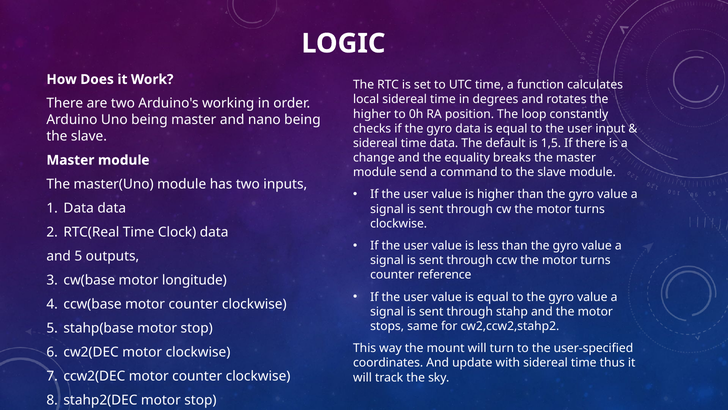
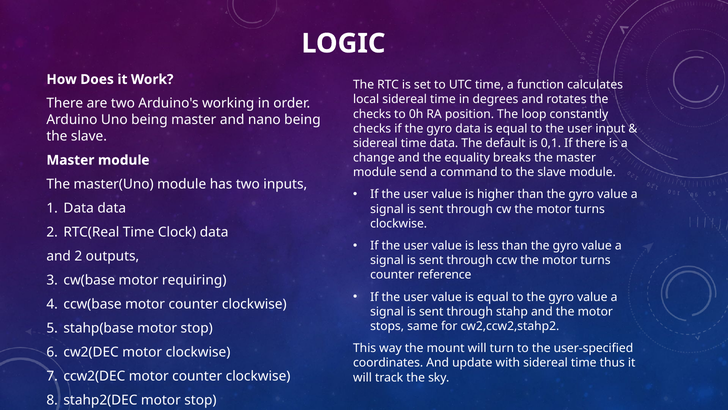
higher at (372, 114): higher -> checks
1,5: 1,5 -> 0,1
and 5: 5 -> 2
longitude: longitude -> requiring
